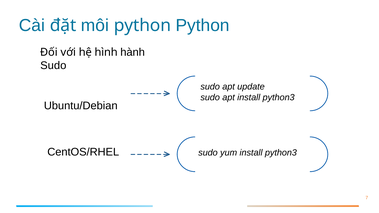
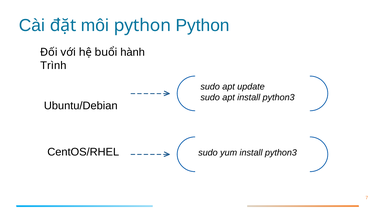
hình: hình -> buổi
Sudo at (53, 65): Sudo -> Trình
